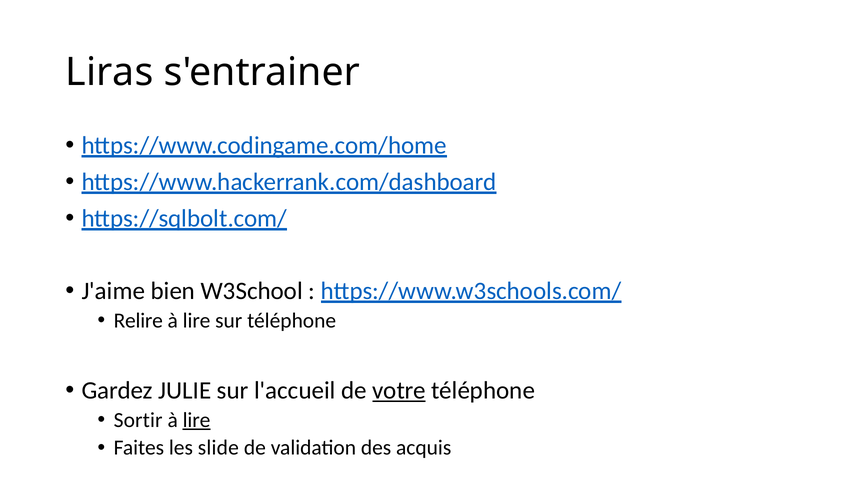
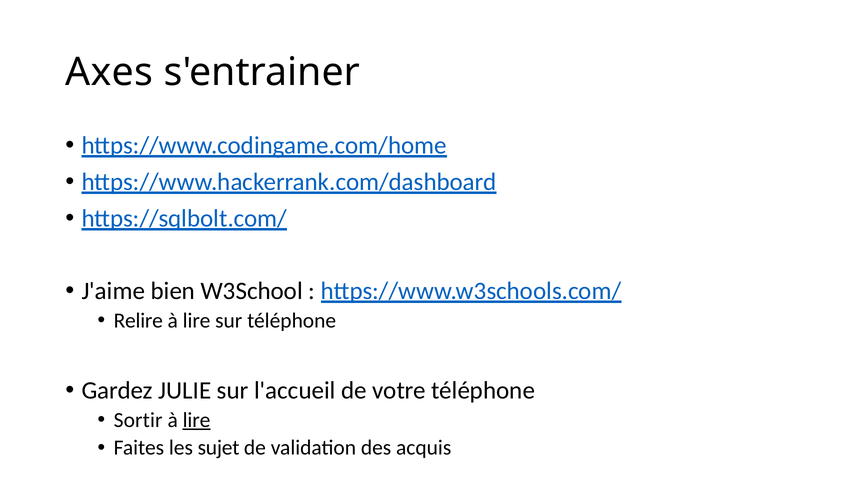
Liras: Liras -> Axes
votre underline: present -> none
slide: slide -> sujet
